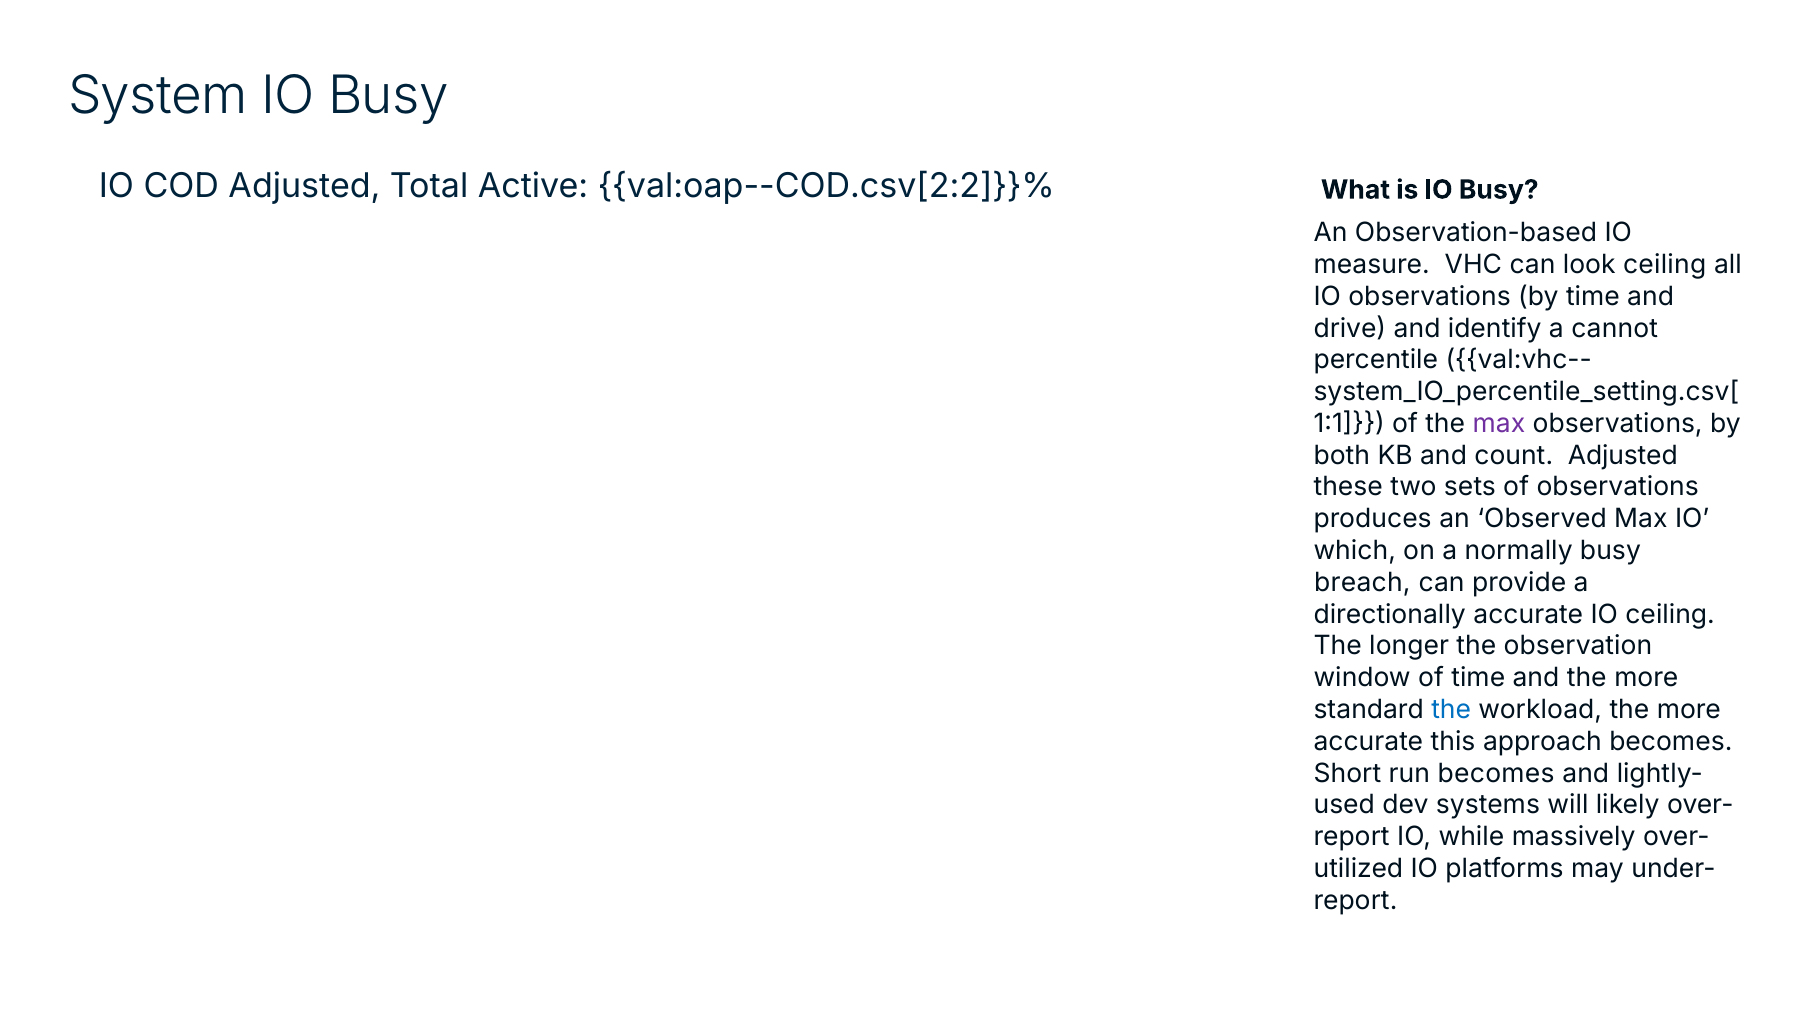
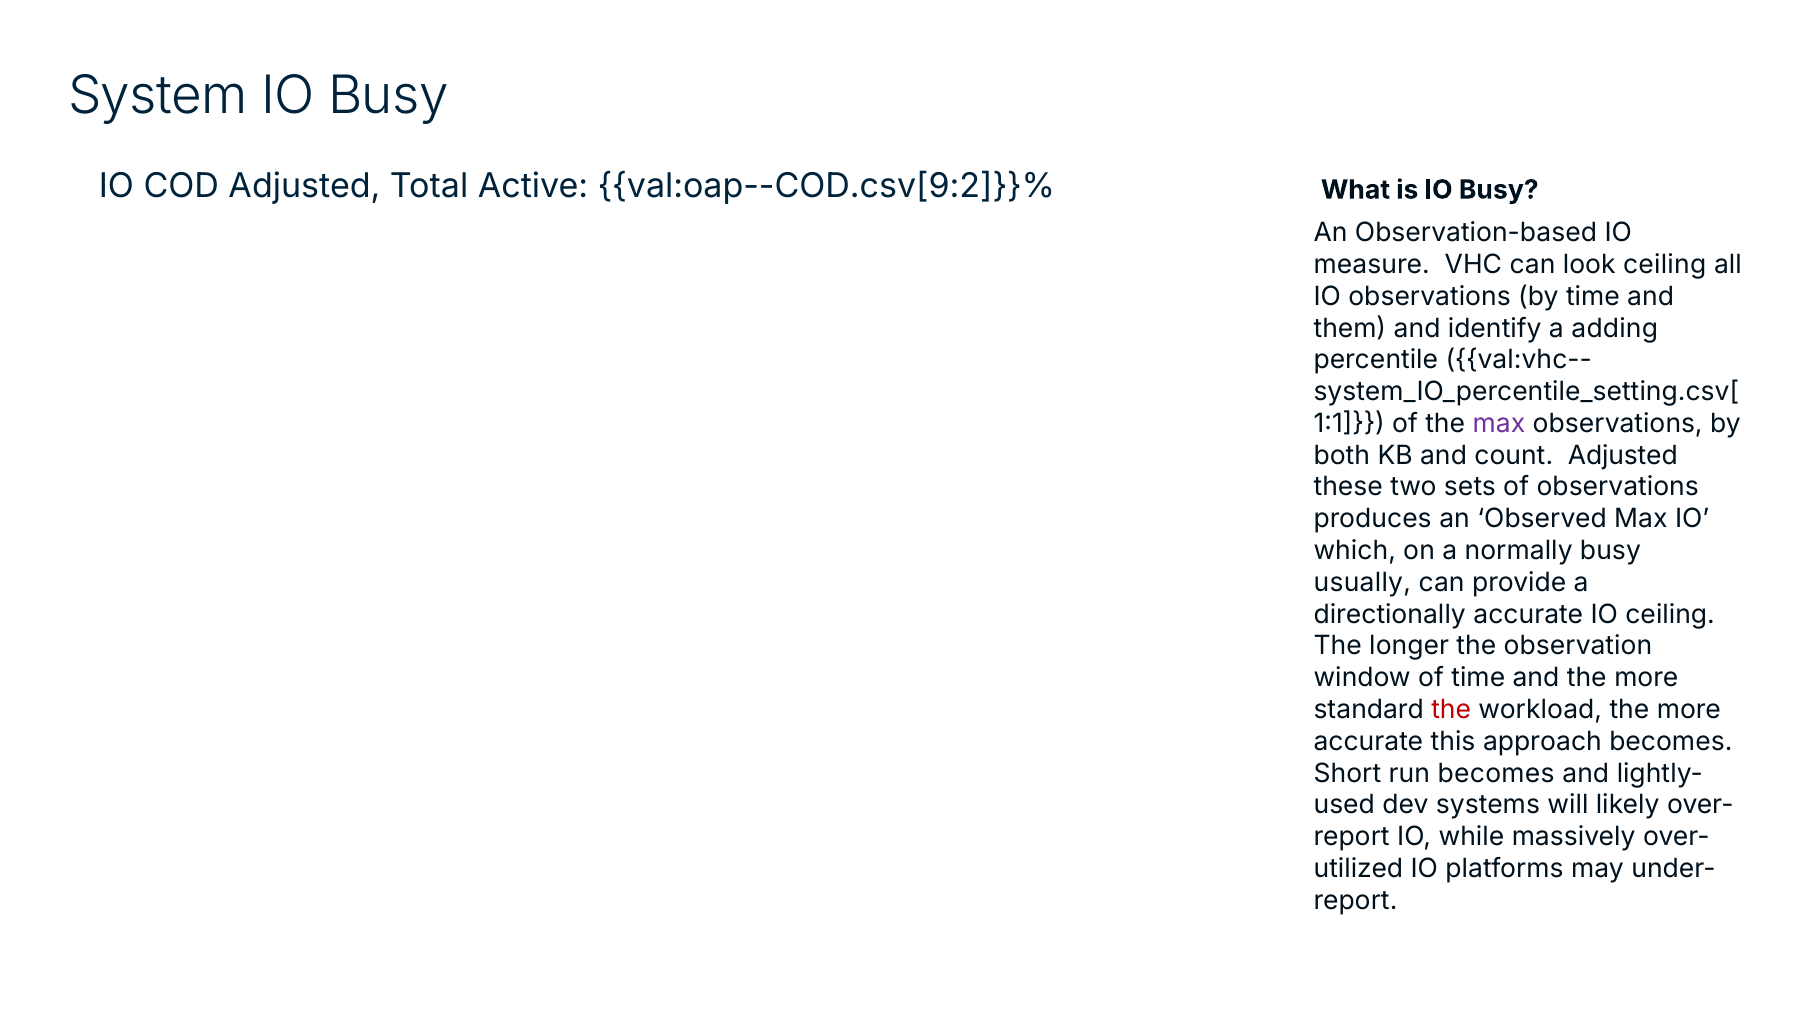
val:oap--COD.csv[2:2]}}%: val:oap--COD.csv[2:2]}}% -> val:oap--COD.csv[9:2]}}%
drive: drive -> them
cannot: cannot -> adding
breach: breach -> usually
the at (1451, 710) colour: blue -> red
